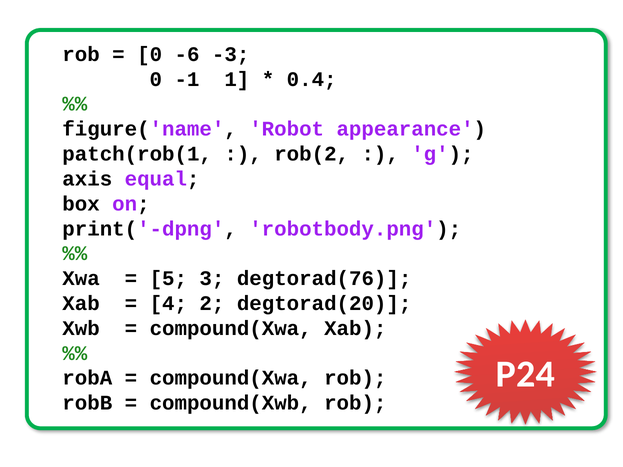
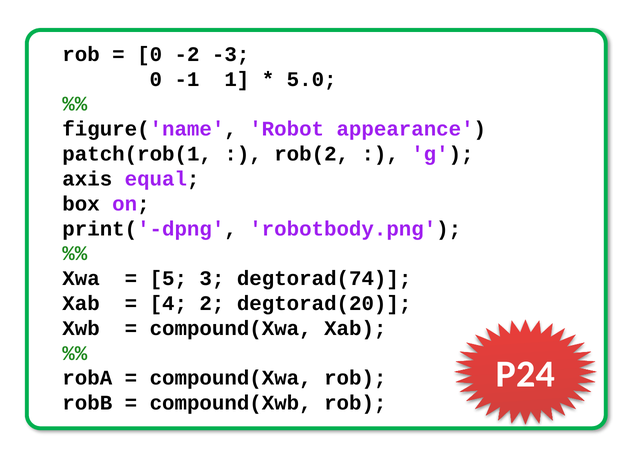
-6: -6 -> -2
0.4: 0.4 -> 5.0
degtorad(76: degtorad(76 -> degtorad(74
